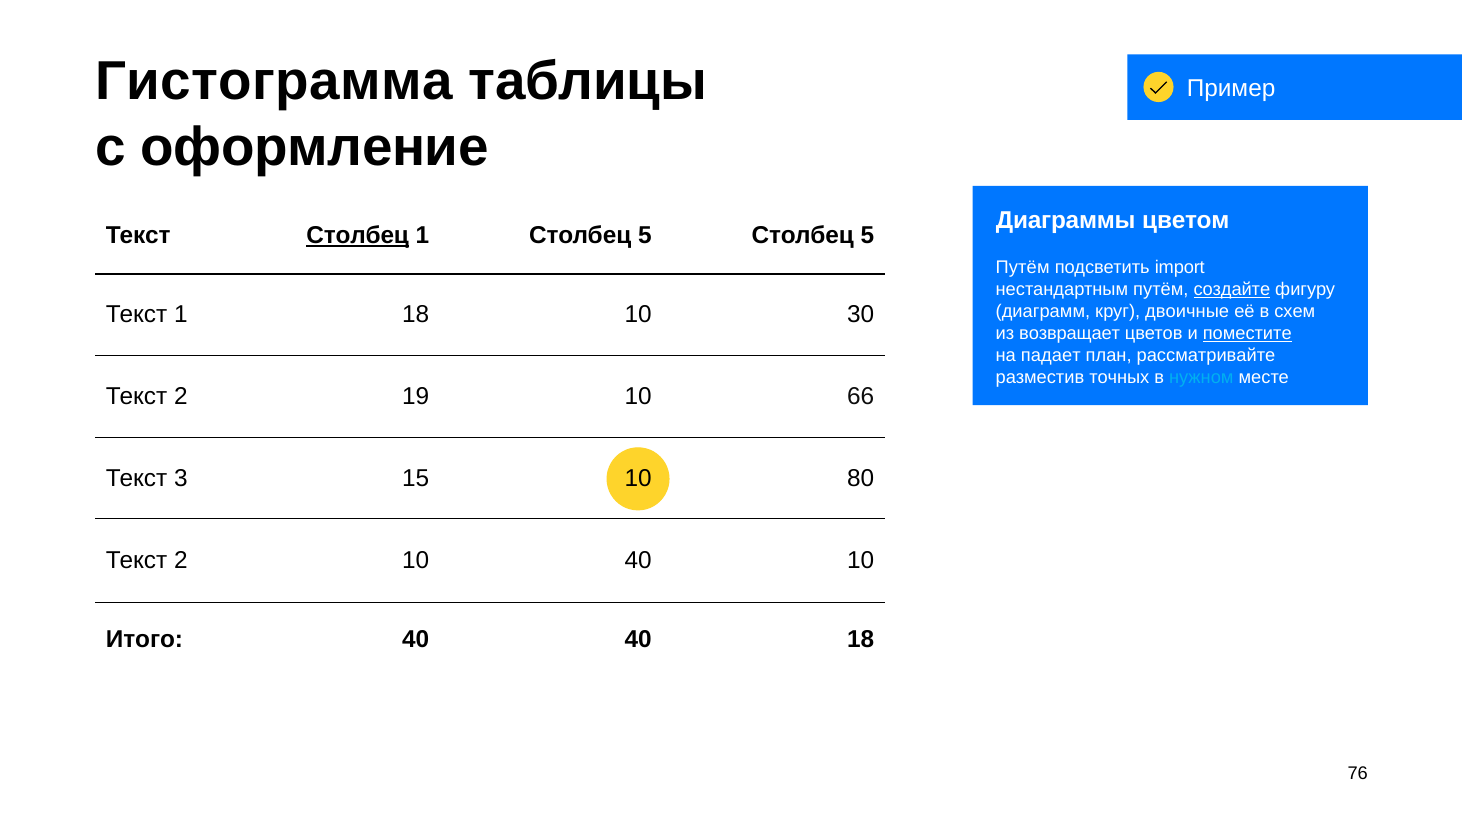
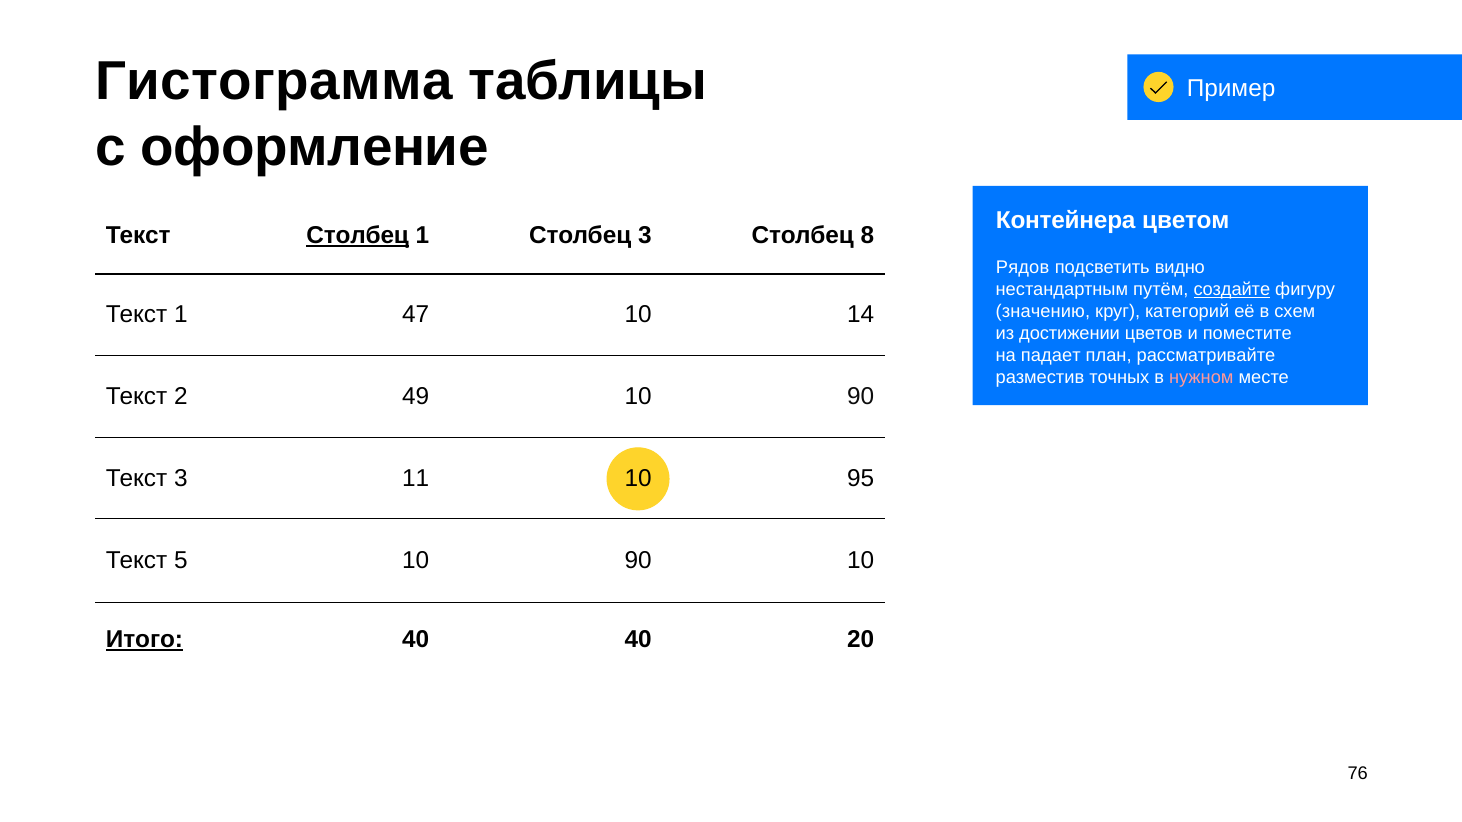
Диаграммы: Диаграммы -> Контейнера
1 Столбец 5: 5 -> 3
5 at (867, 236): 5 -> 8
Путём at (1023, 268): Путём -> Рядов
import: import -> видно
диаграмм: диаграмм -> значению
двоичные: двоичные -> категорий
1 18: 18 -> 47
30: 30 -> 14
возвращает: возвращает -> достижении
поместите underline: present -> none
нужном colour: light blue -> pink
19: 19 -> 49
66 at (861, 397): 66 -> 90
15: 15 -> 11
80: 80 -> 95
2 at (181, 561): 2 -> 5
40 at (638, 561): 40 -> 90
Итого underline: none -> present
40 18: 18 -> 20
